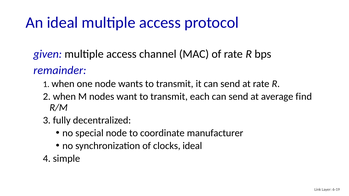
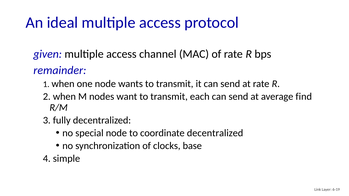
coordinate manufacturer: manufacturer -> decentralized
clocks ideal: ideal -> base
